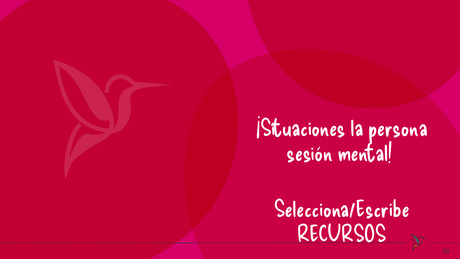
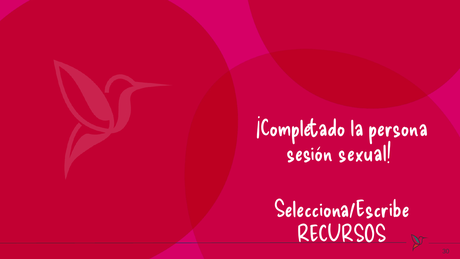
¡Situaciones: ¡Situaciones -> ¡Completado
mental: mental -> sexual
